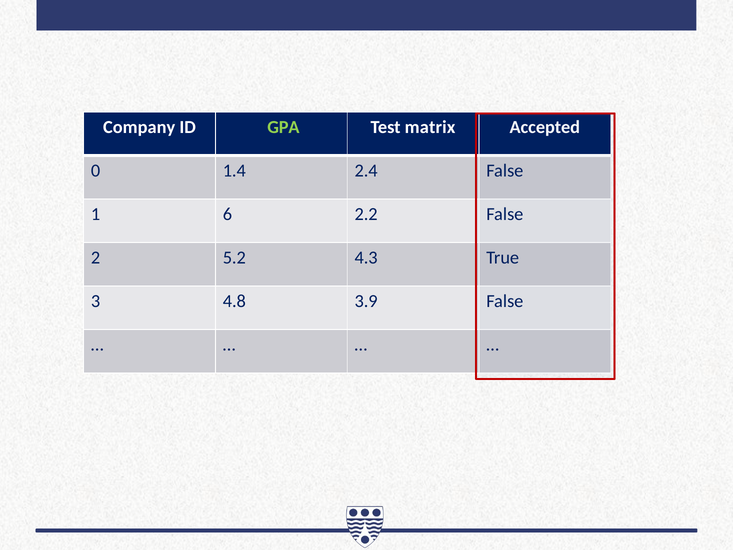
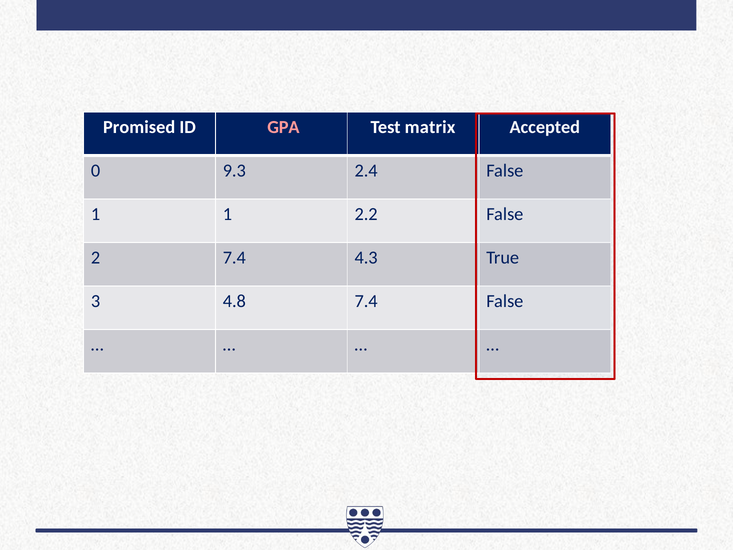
Company: Company -> Promised
GPA colour: light green -> pink
1.4: 1.4 -> 9.3
1 6: 6 -> 1
2 5.2: 5.2 -> 7.4
4.8 3.9: 3.9 -> 7.4
